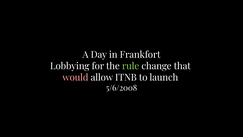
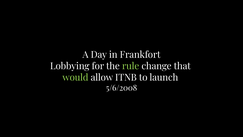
would colour: pink -> light green
